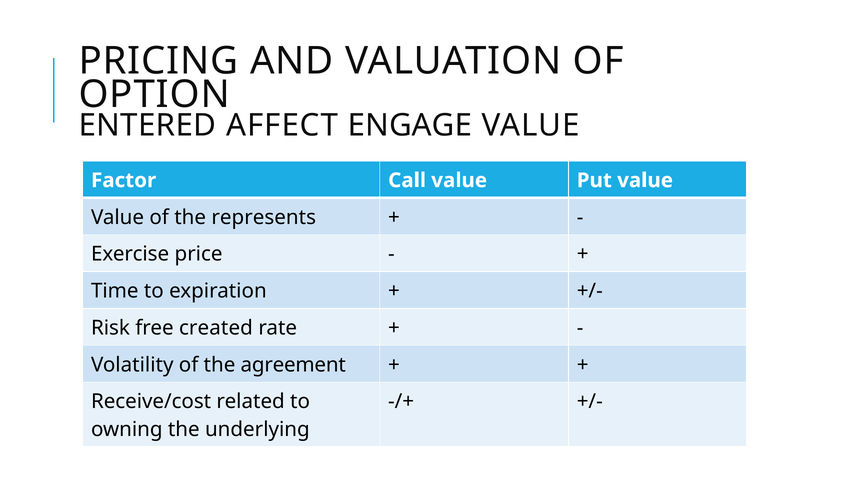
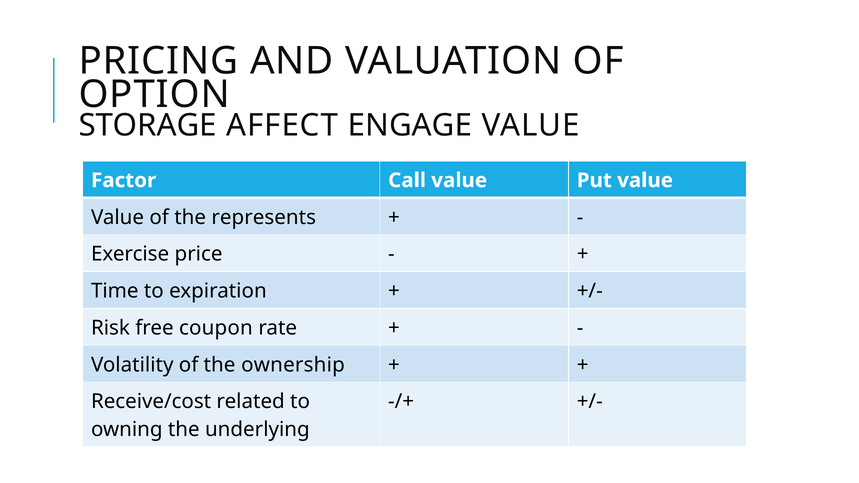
ENTERED: ENTERED -> STORAGE
created: created -> coupon
agreement: agreement -> ownership
